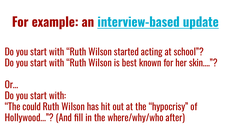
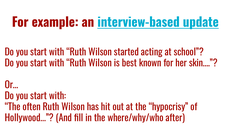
could: could -> often
